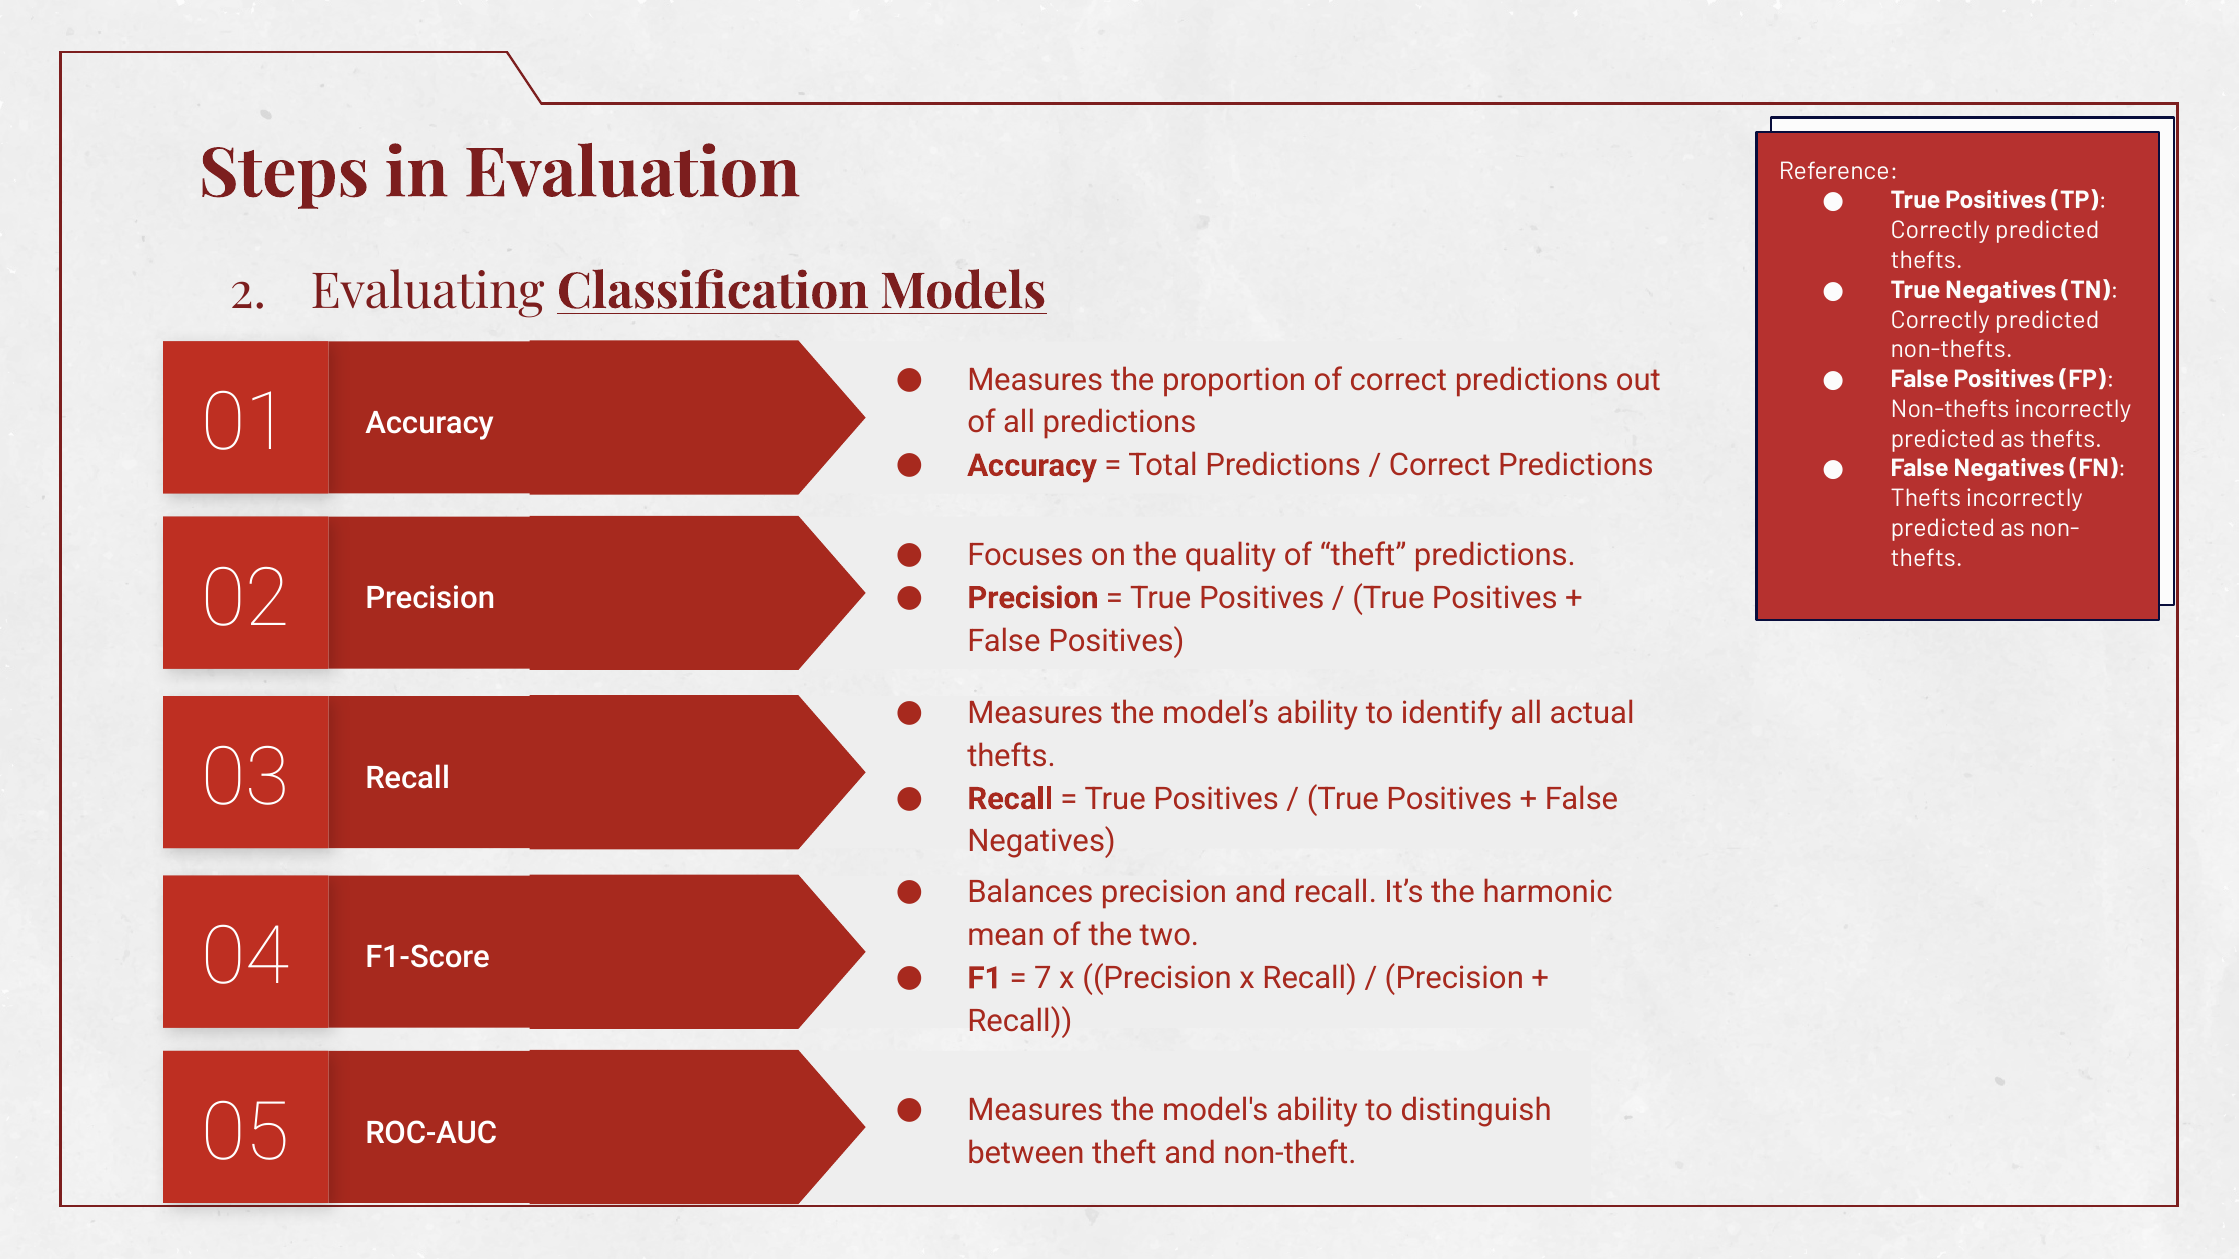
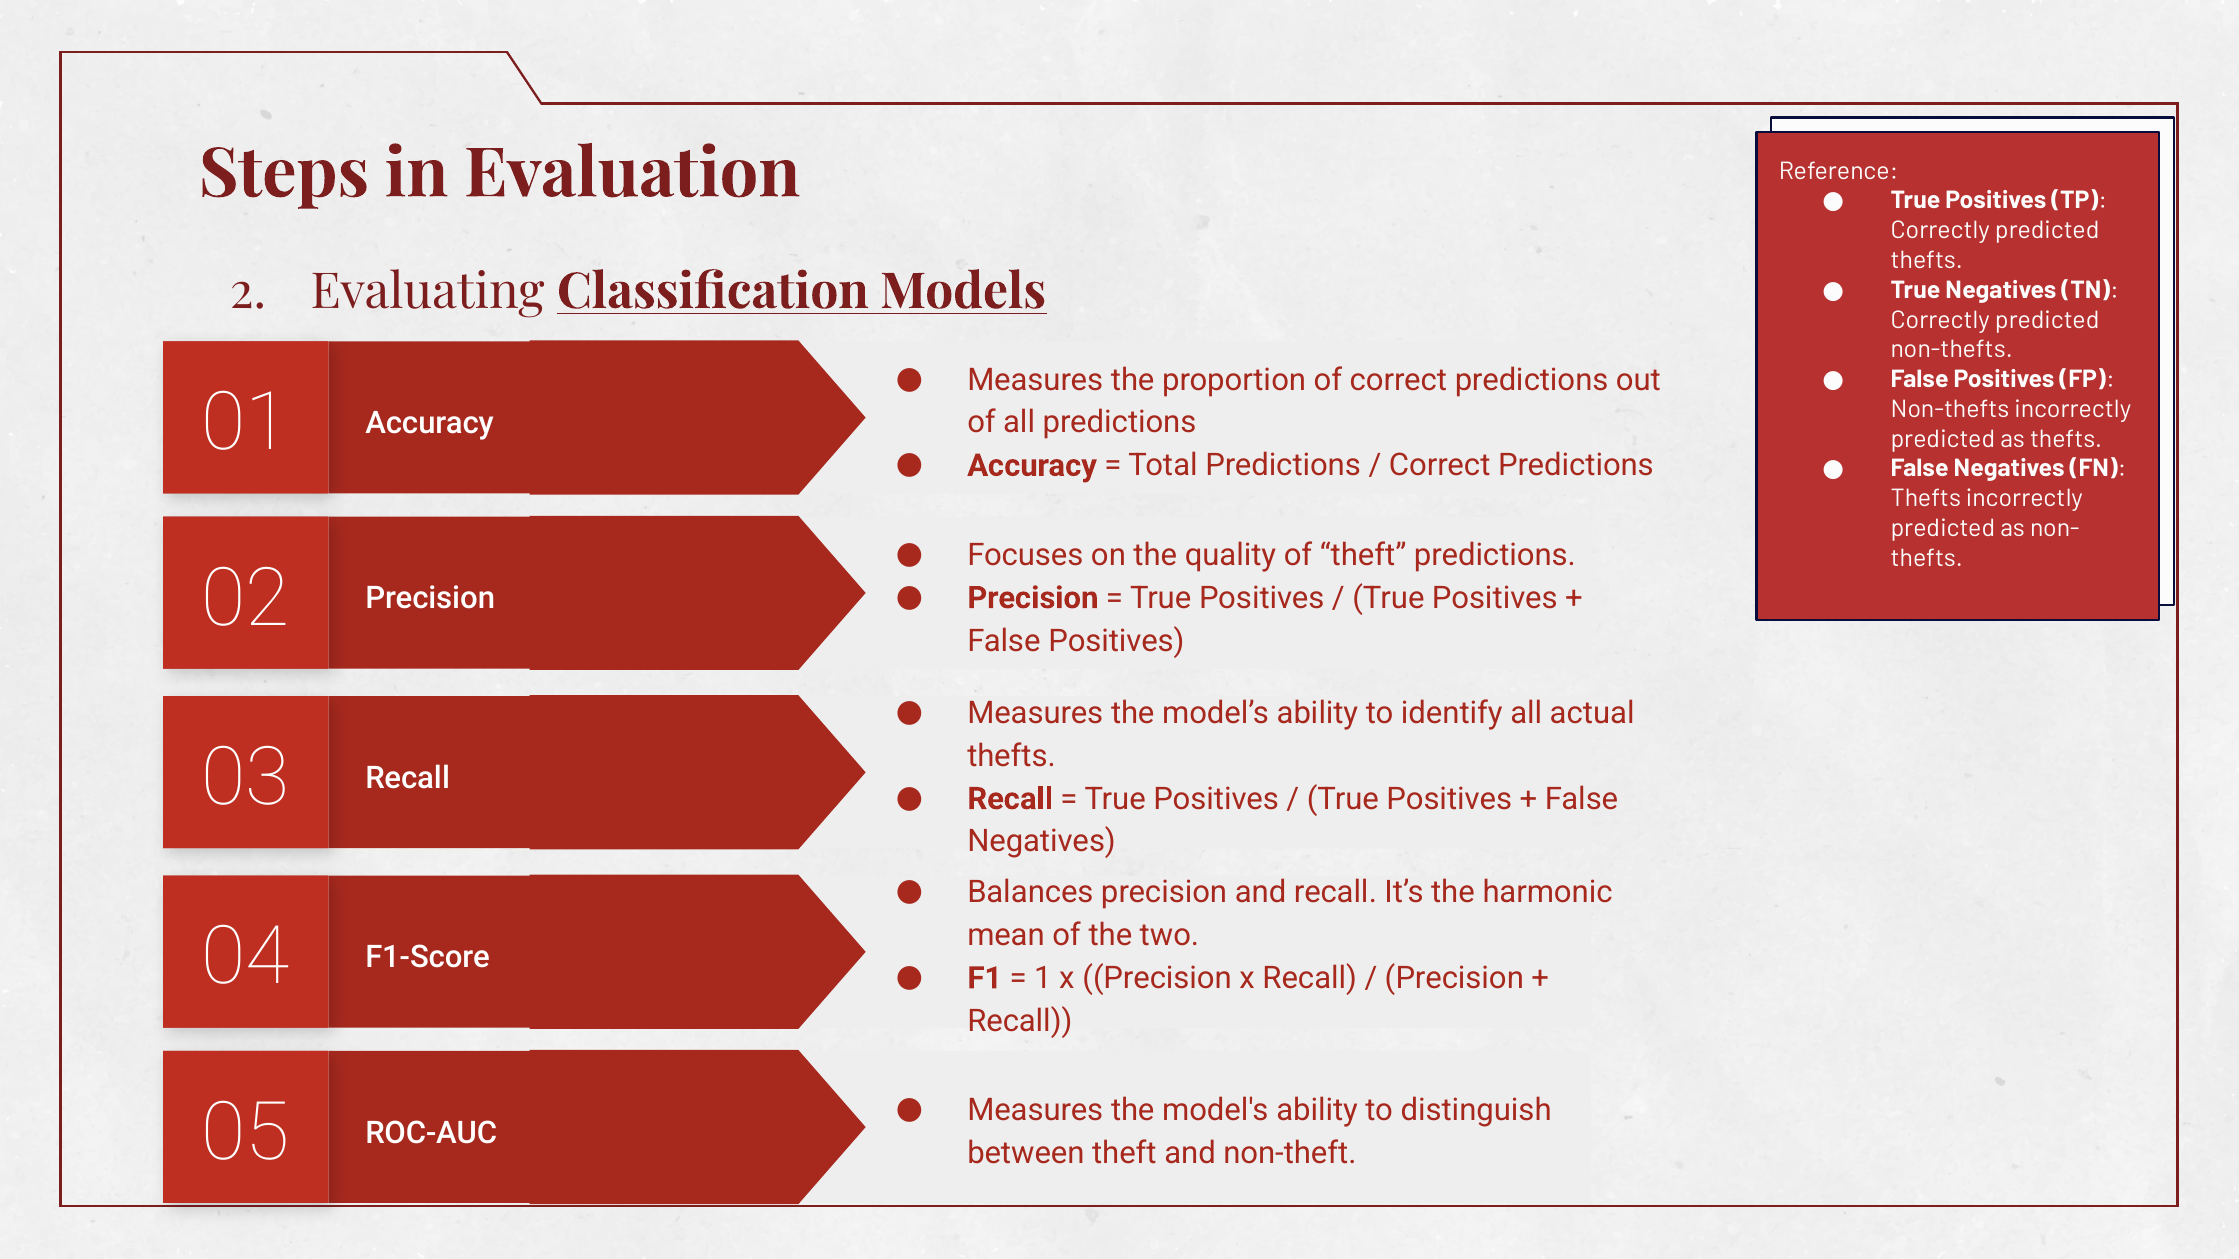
7: 7 -> 1
